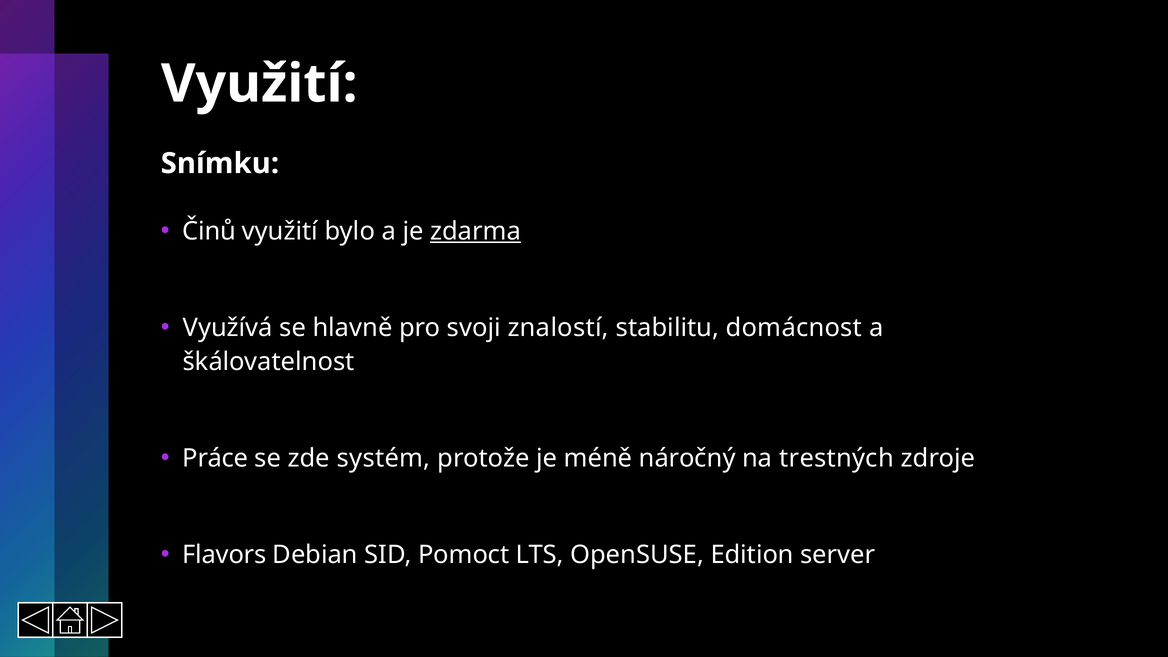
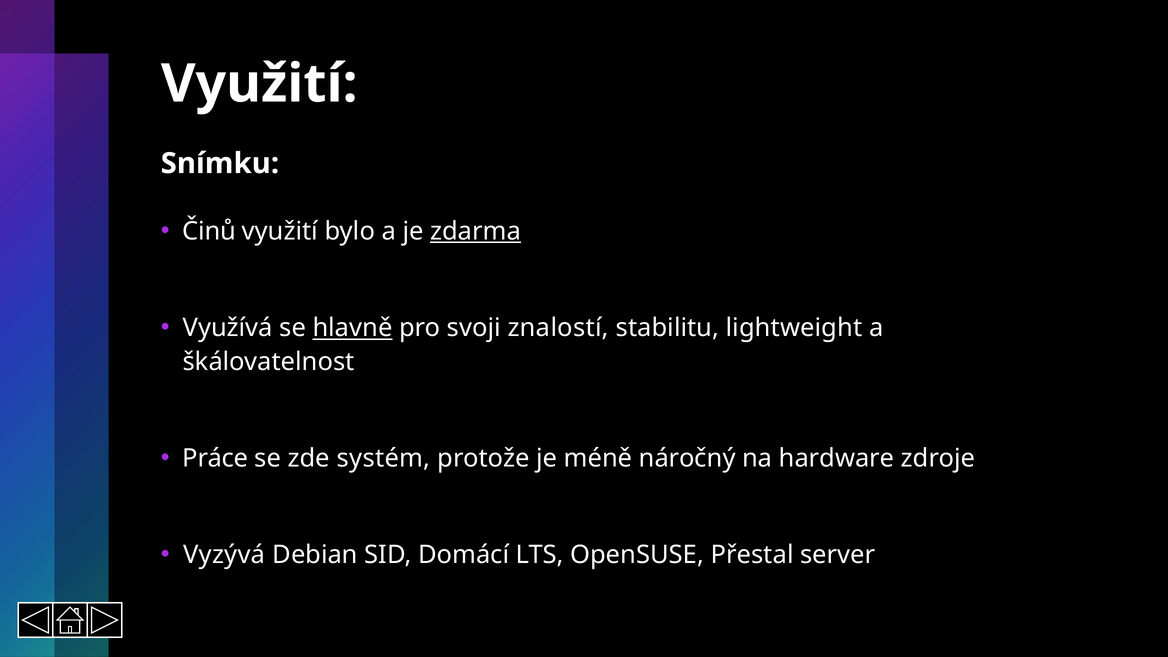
hlavně underline: none -> present
domácnost: domácnost -> lightweight
trestných: trestných -> hardware
Flavors: Flavors -> Vyzývá
Pomoct: Pomoct -> Domácí
Edition: Edition -> Přestal
